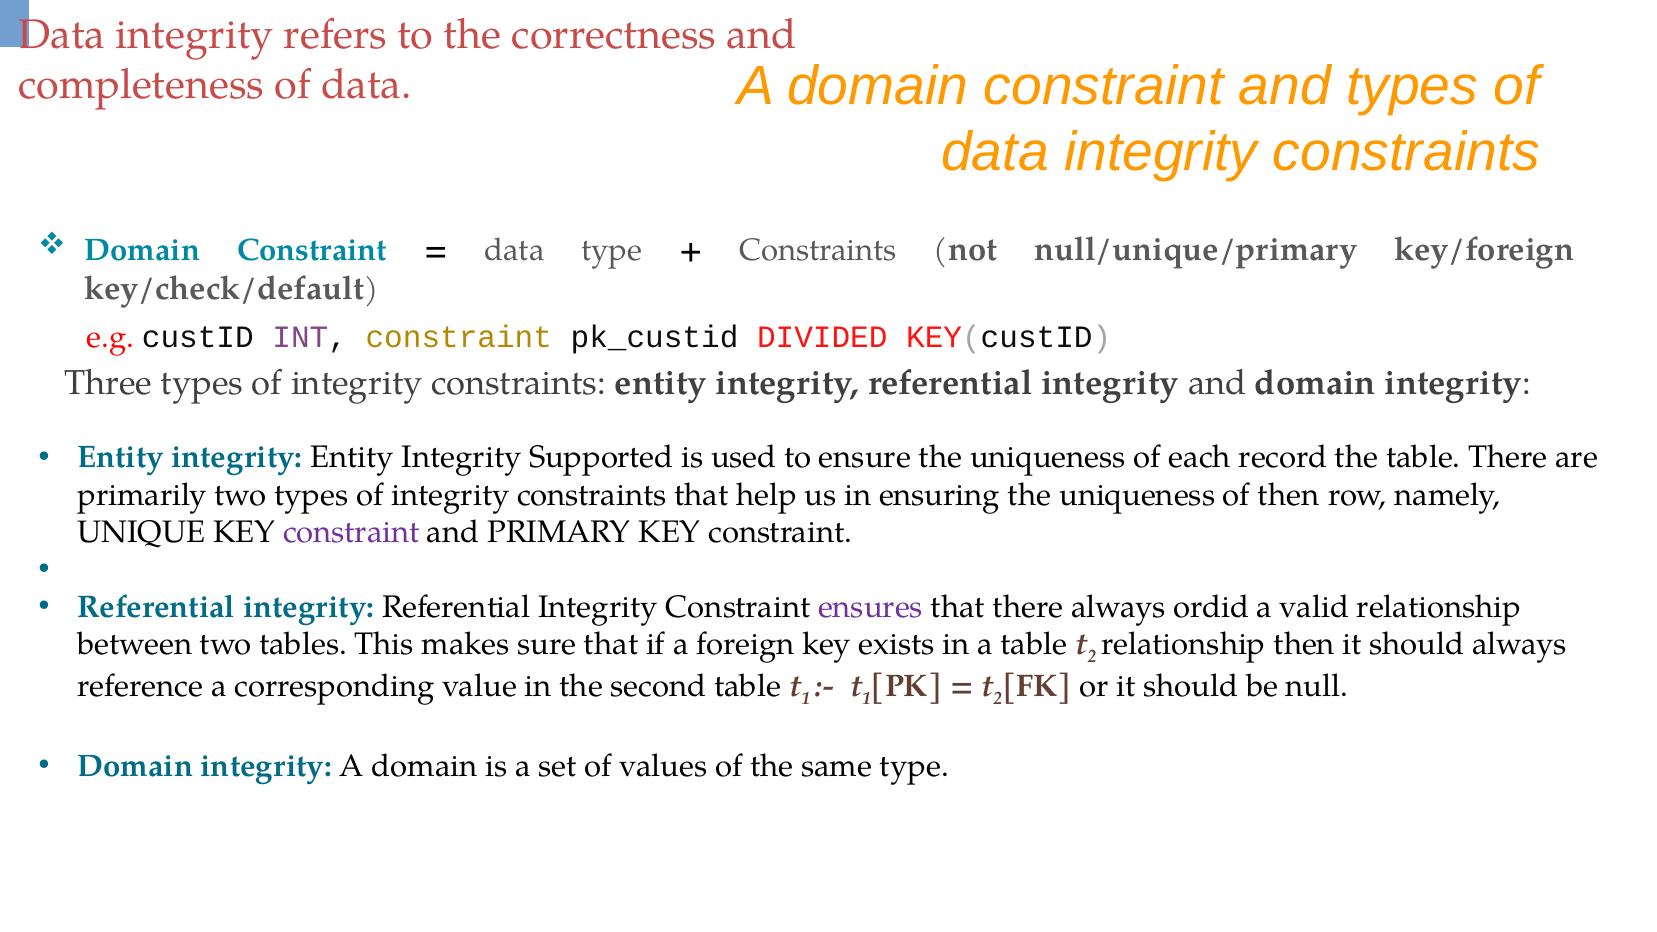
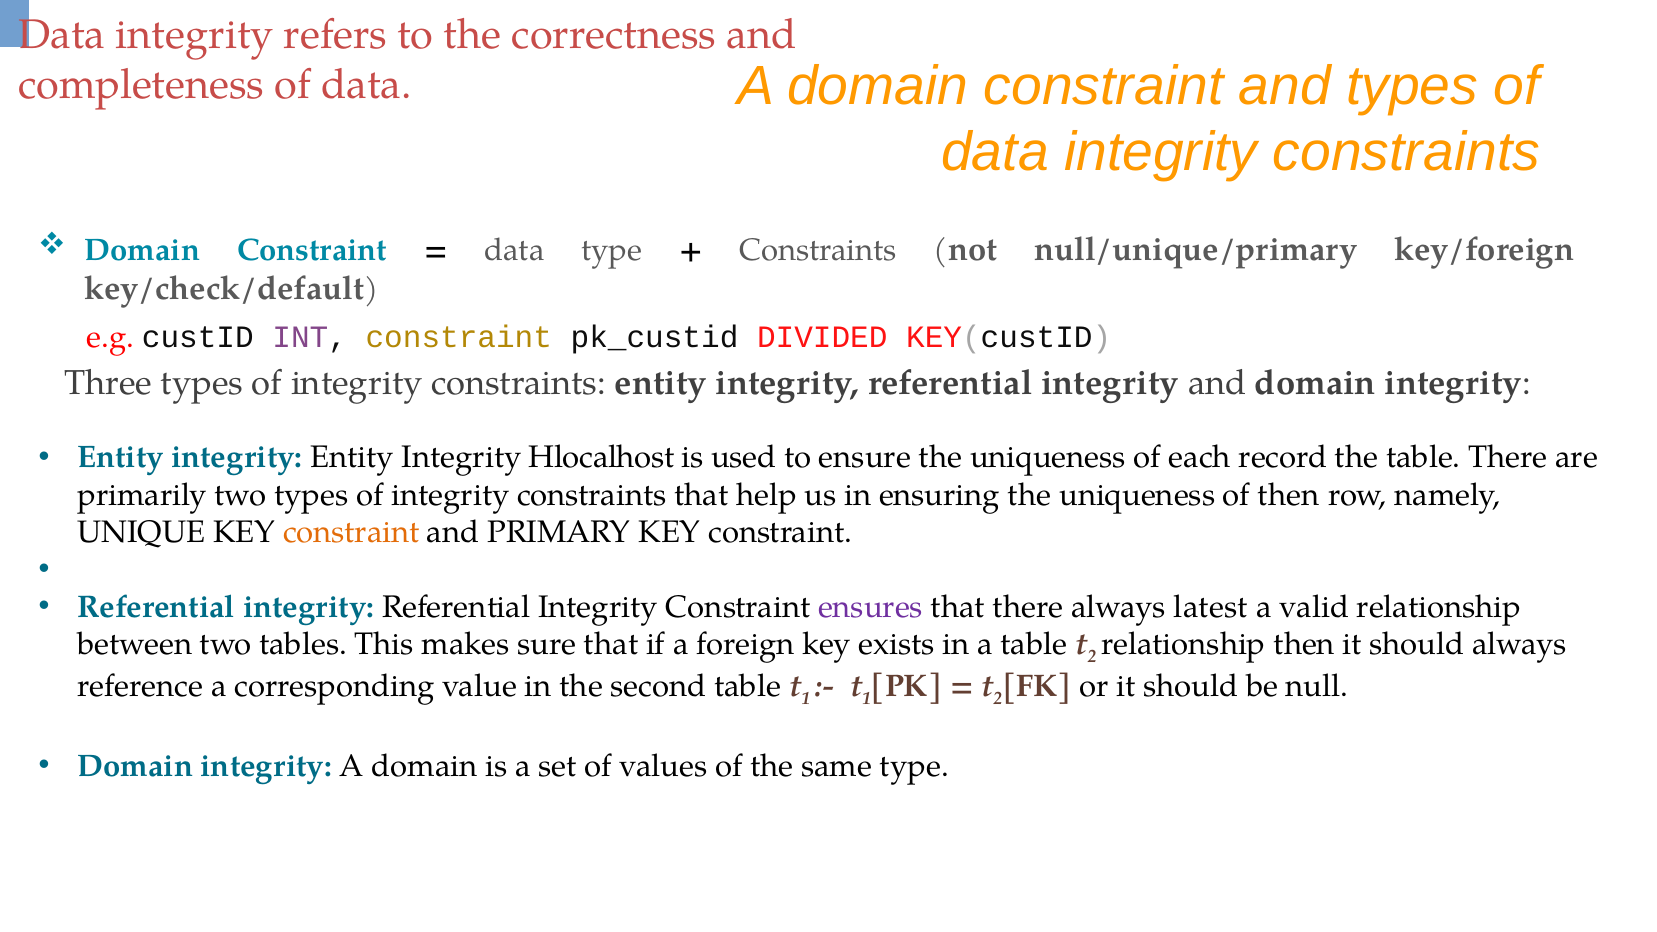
Supported: Supported -> Hlocalhost
constraint at (351, 532) colour: purple -> orange
ordid: ordid -> latest
